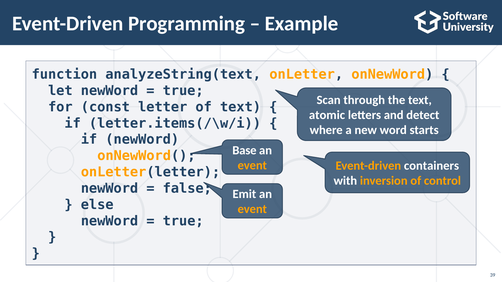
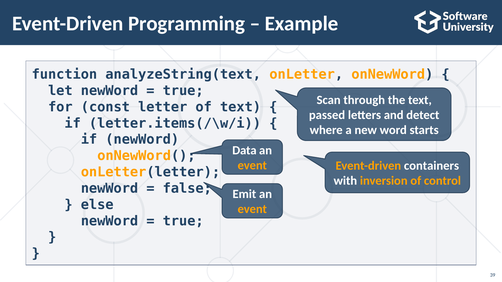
atomic: atomic -> passed
Base: Base -> Data
